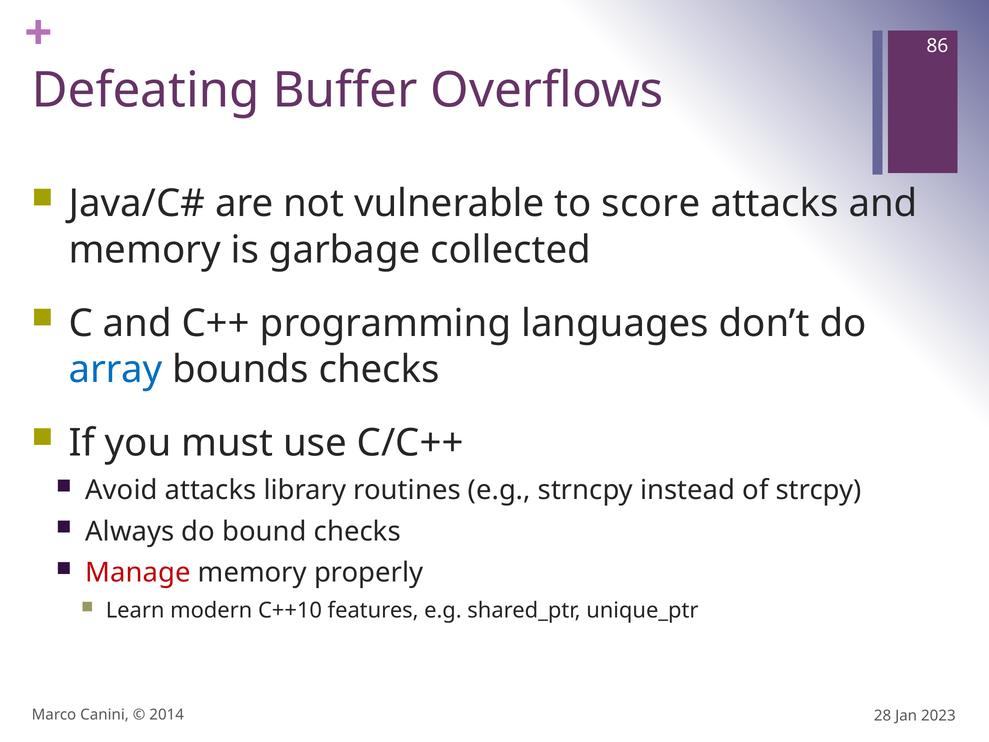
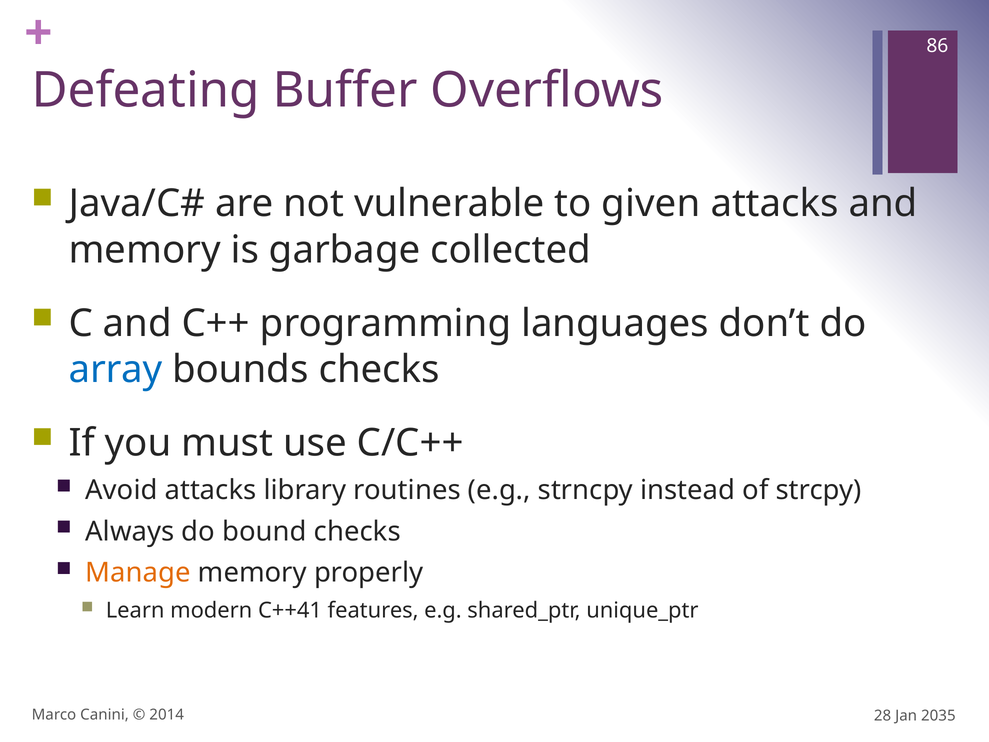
score: score -> given
Manage colour: red -> orange
C++10: C++10 -> C++41
2023: 2023 -> 2035
